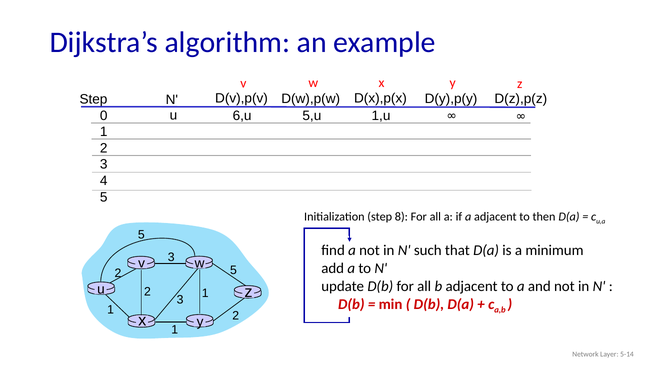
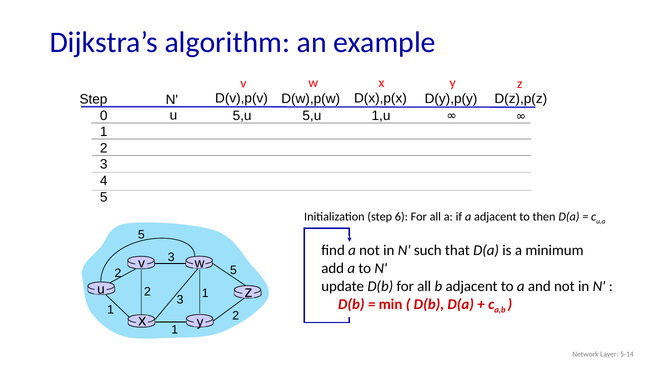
6,u at (242, 116): 6,u -> 5,u
8: 8 -> 6
